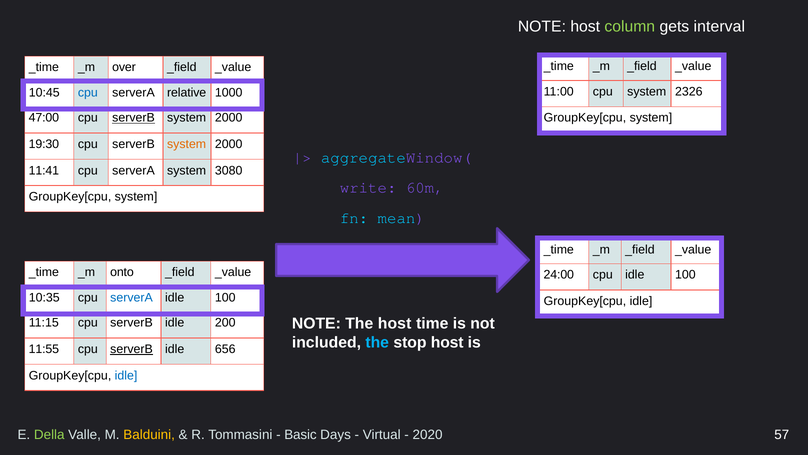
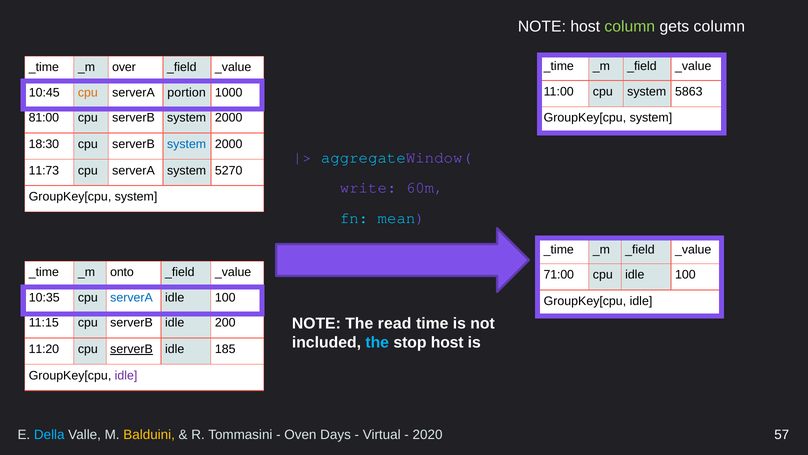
gets interval: interval -> column
2326: 2326 -> 5863
cpu at (88, 93) colour: blue -> orange
relative: relative -> portion
47:00: 47:00 -> 81:00
serverB at (133, 118) underline: present -> none
19:30: 19:30 -> 18:30
system at (187, 144) colour: orange -> blue
11:41: 11:41 -> 11:73
3080: 3080 -> 5270
24:00: 24:00 -> 71:00
The host: host -> read
11:55: 11:55 -> 11:20
656: 656 -> 185
idle at (126, 375) colour: blue -> purple
Della colour: light green -> light blue
Basic: Basic -> Oven
